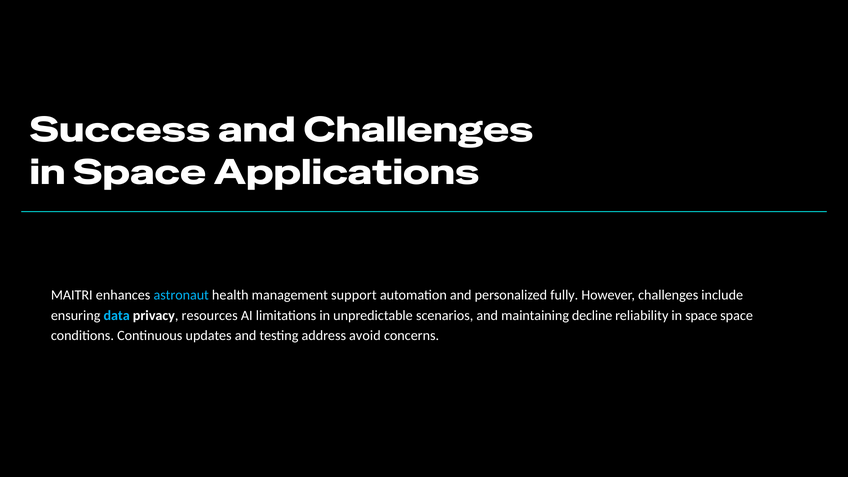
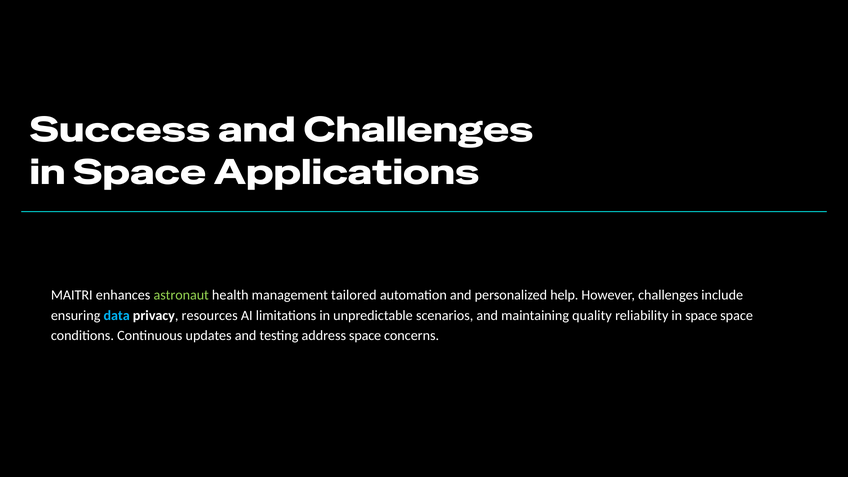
astronaut colour: light blue -> light green
support: support -> tailored
fully: fully -> help
decline: decline -> quality
address avoid: avoid -> space
